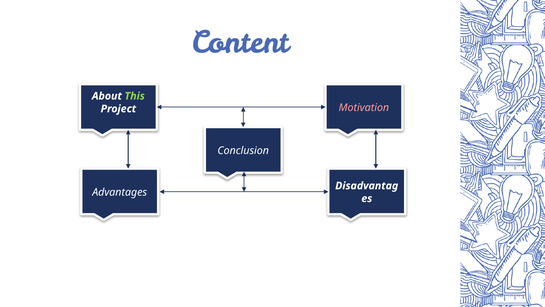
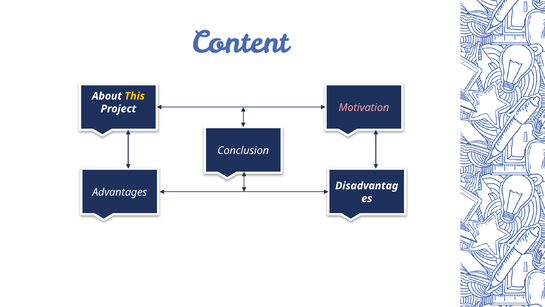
This colour: light green -> yellow
